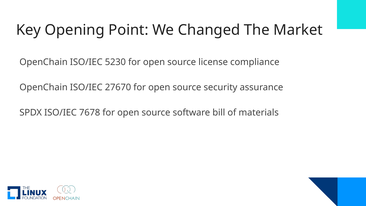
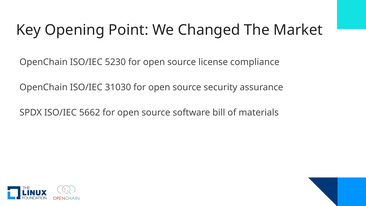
27670: 27670 -> 31030
7678: 7678 -> 5662
